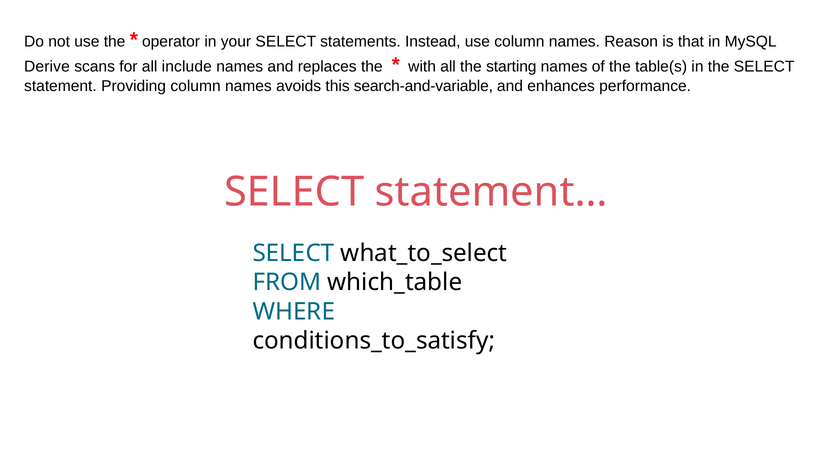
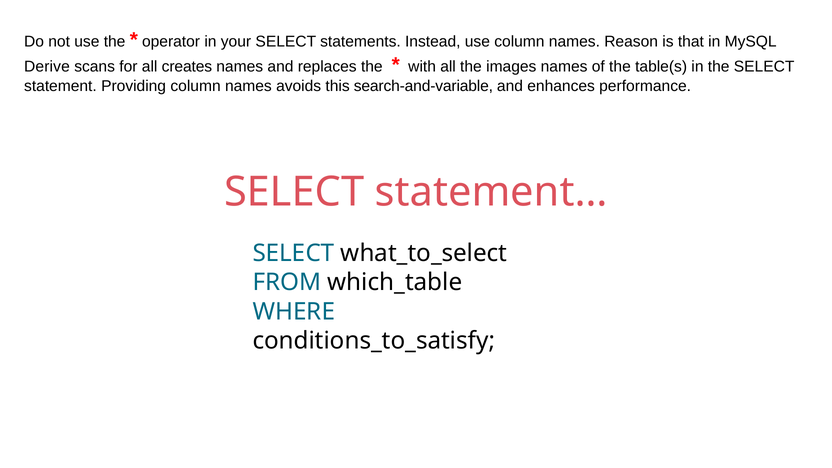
include: include -> creates
starting: starting -> images
